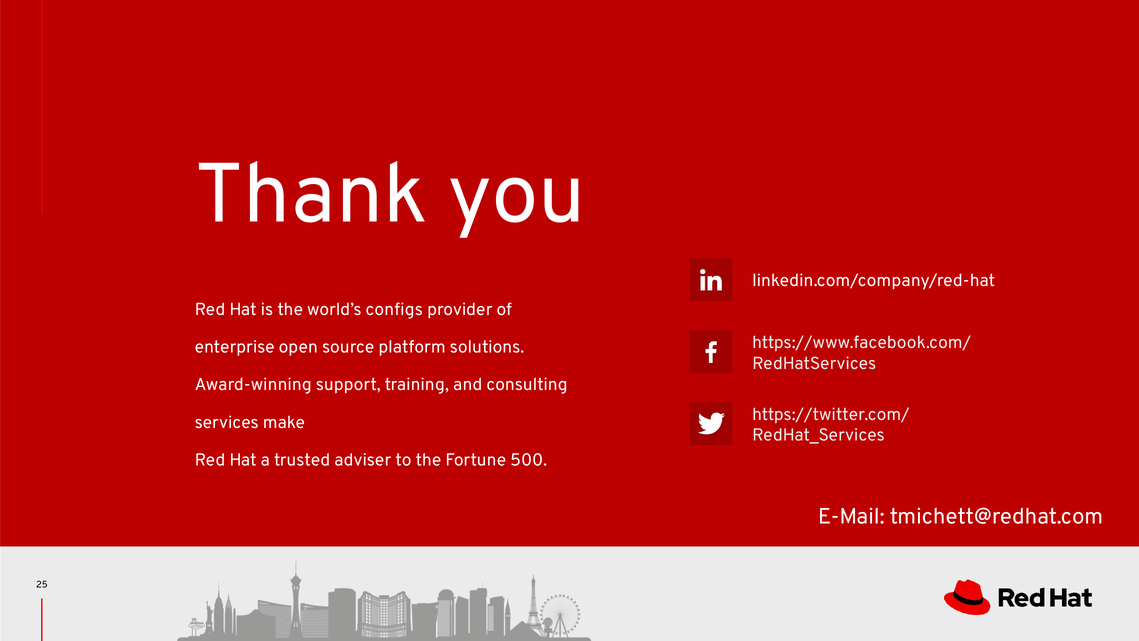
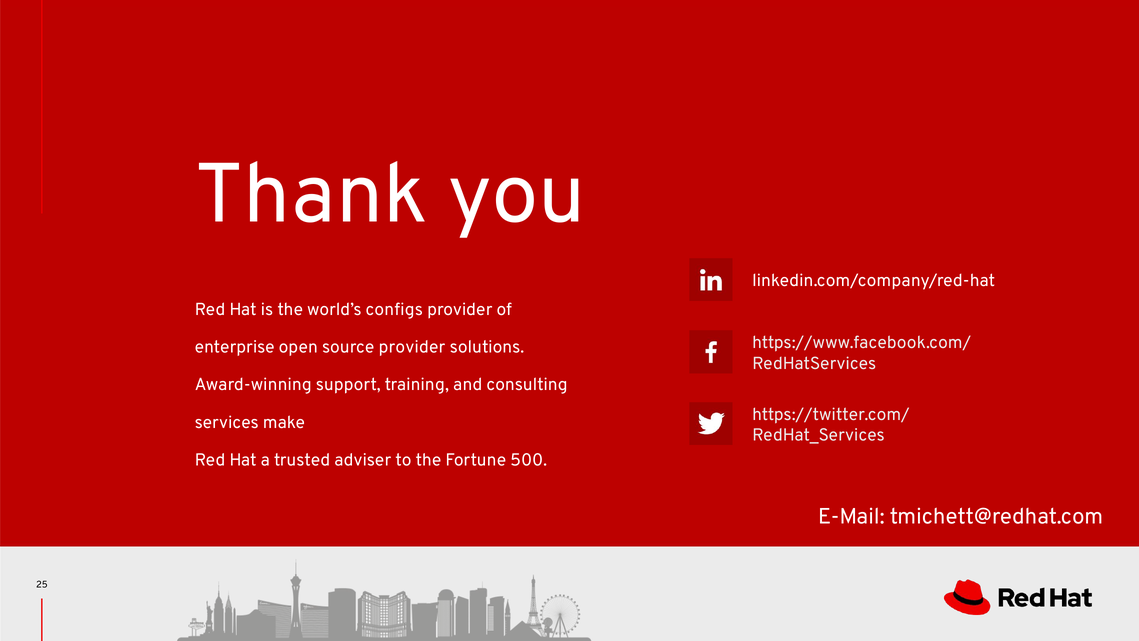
source platform: platform -> provider
